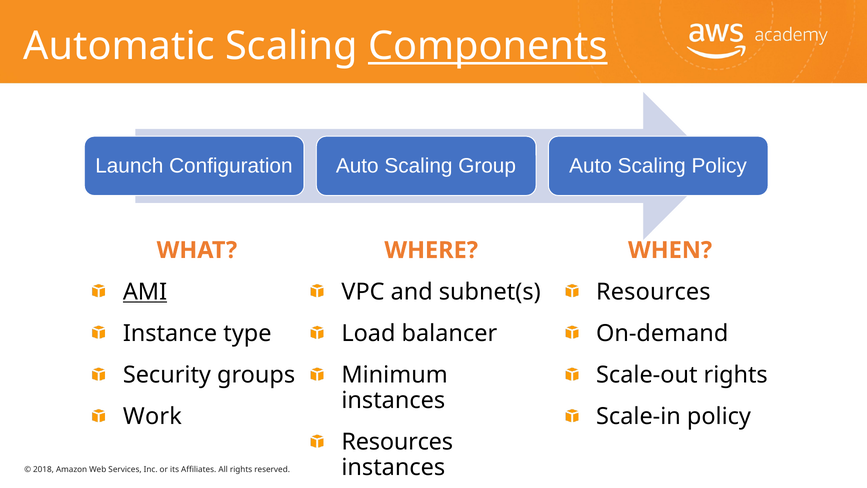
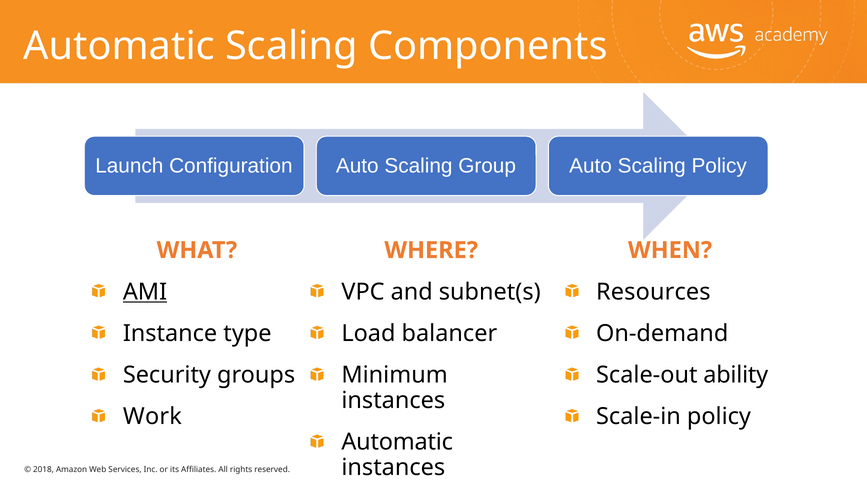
Components underline: present -> none
Scale-out rights: rights -> ability
Resources at (397, 442): Resources -> Automatic
